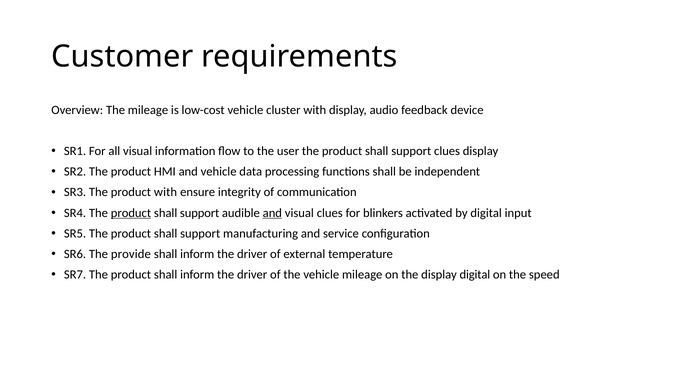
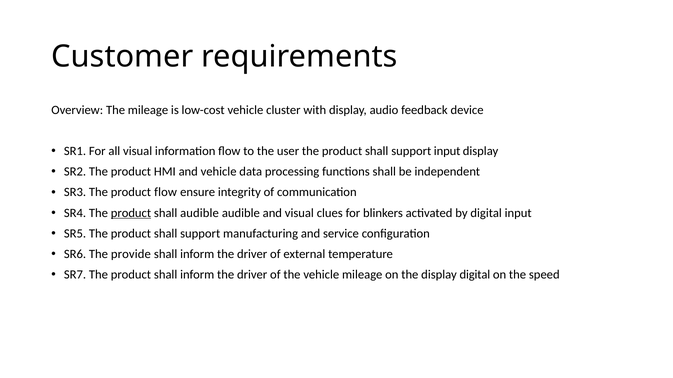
support clues: clues -> input
product with: with -> flow
support at (200, 213): support -> audible
and at (272, 213) underline: present -> none
